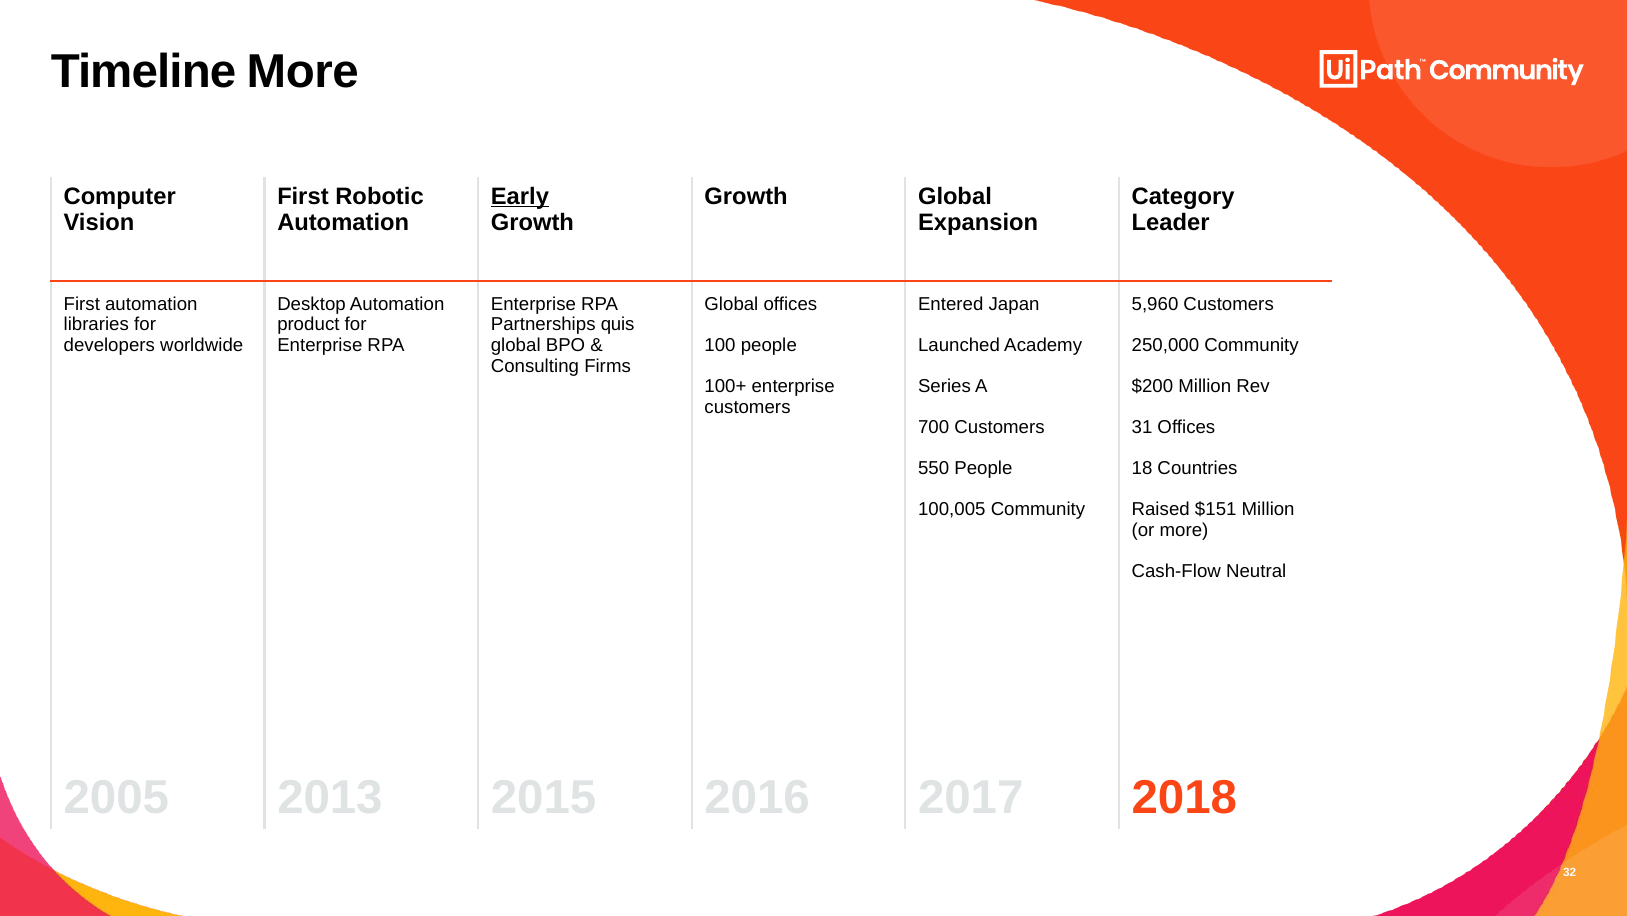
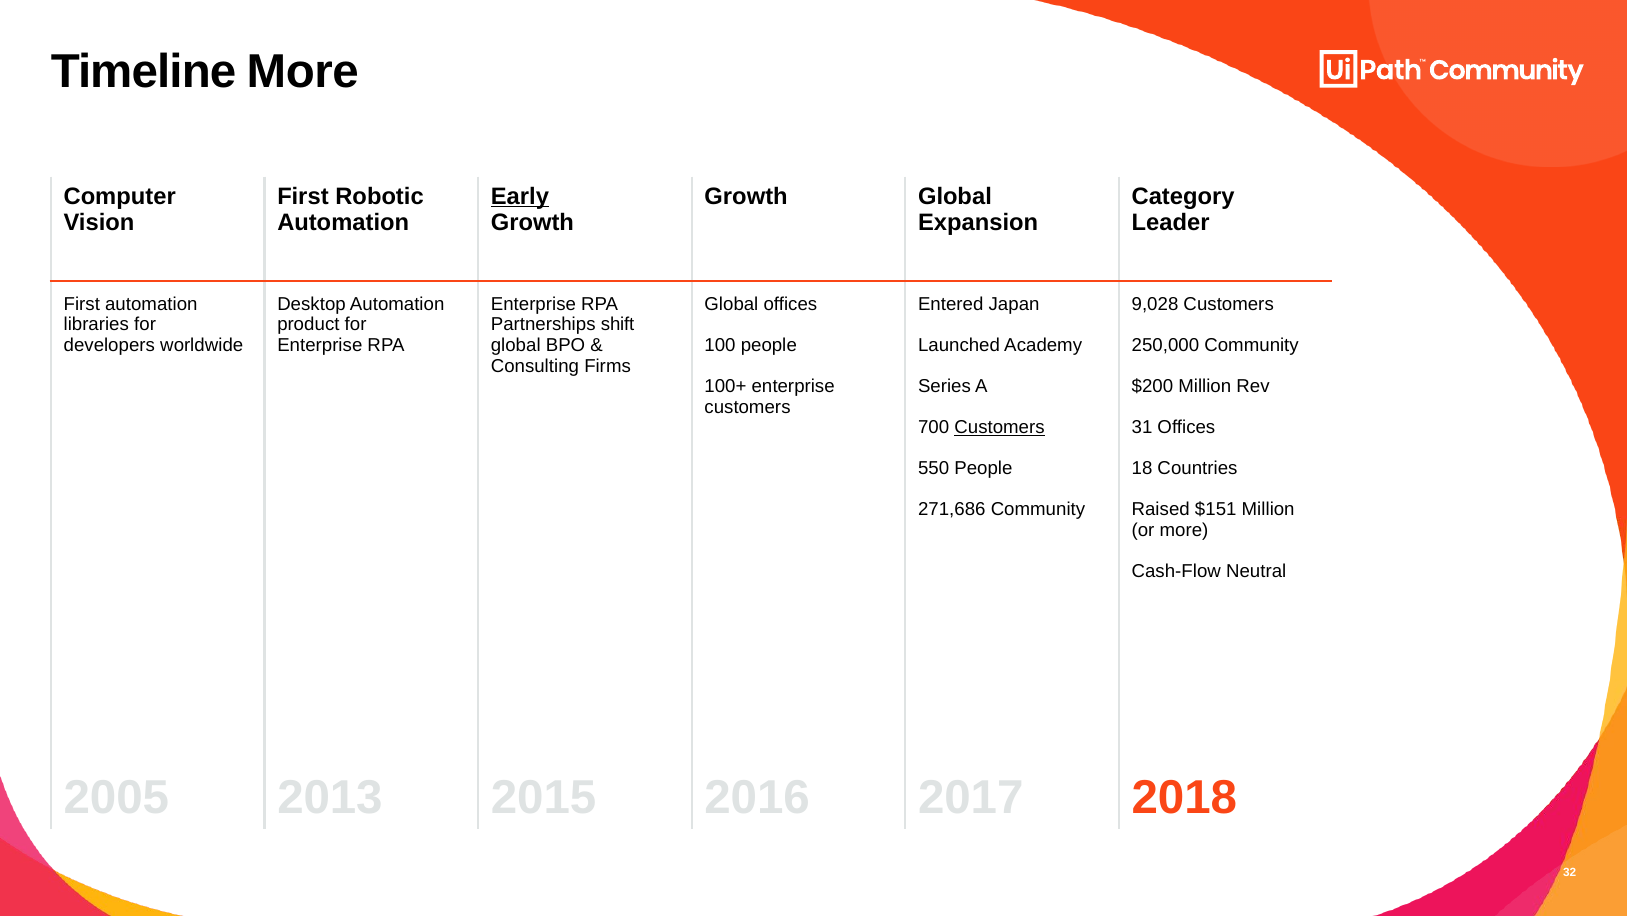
5,960: 5,960 -> 9,028
quis: quis -> shift
Customers at (1000, 427) underline: none -> present
100,005: 100,005 -> 271,686
